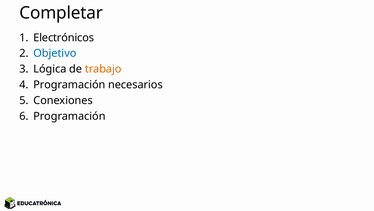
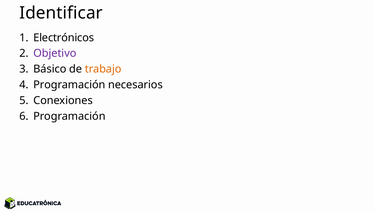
Completar: Completar -> Identificar
Objetivo colour: blue -> purple
Lógica: Lógica -> Básico
